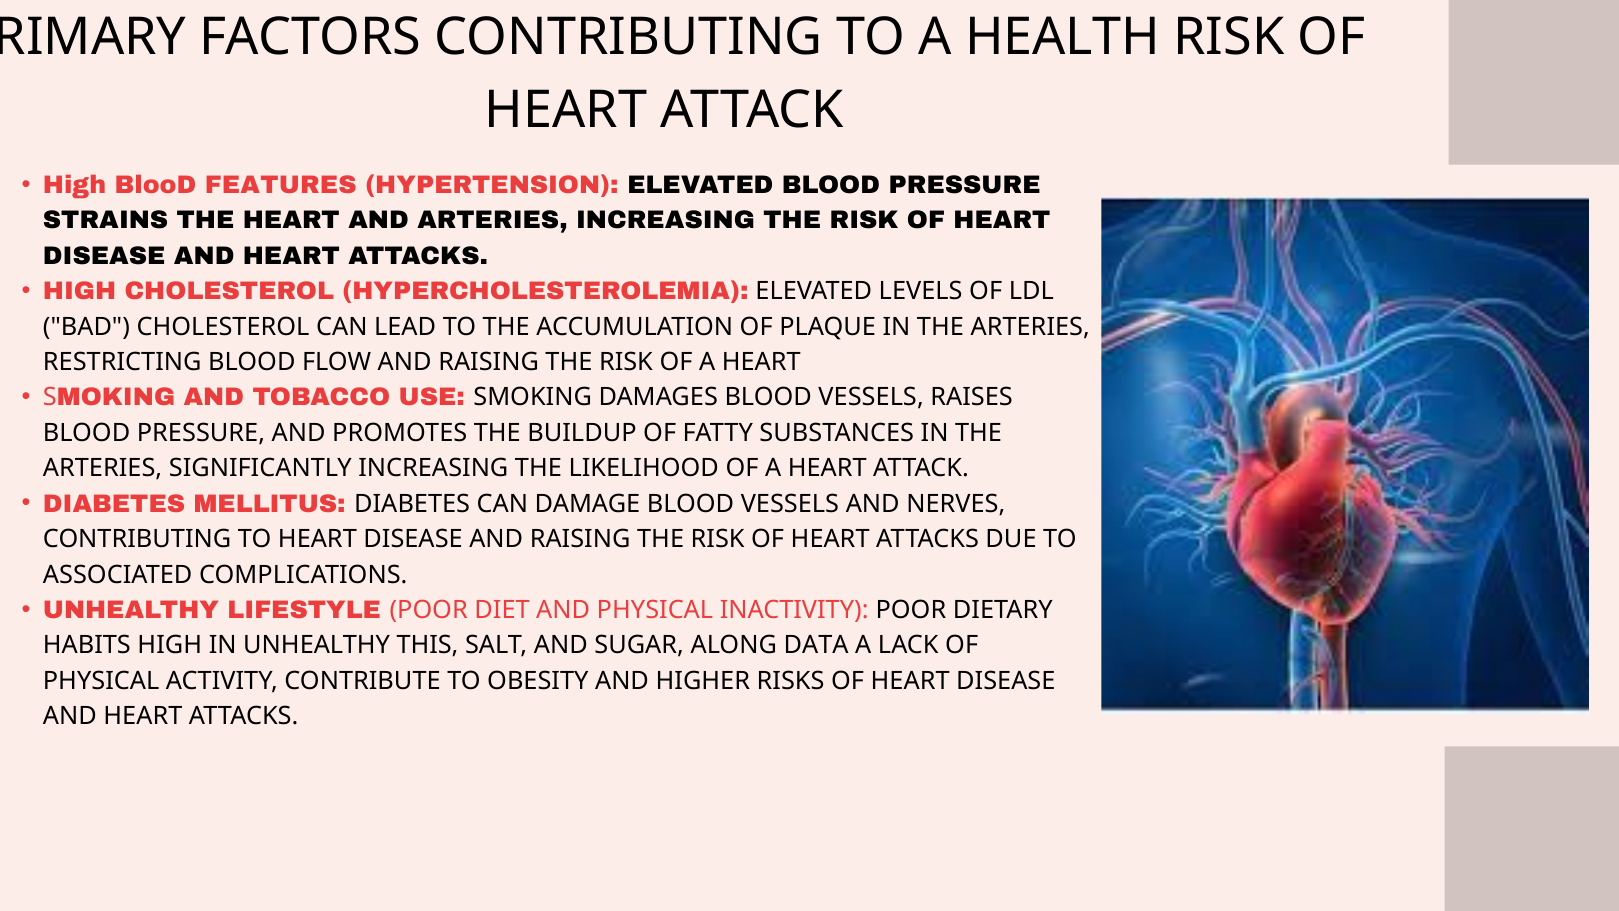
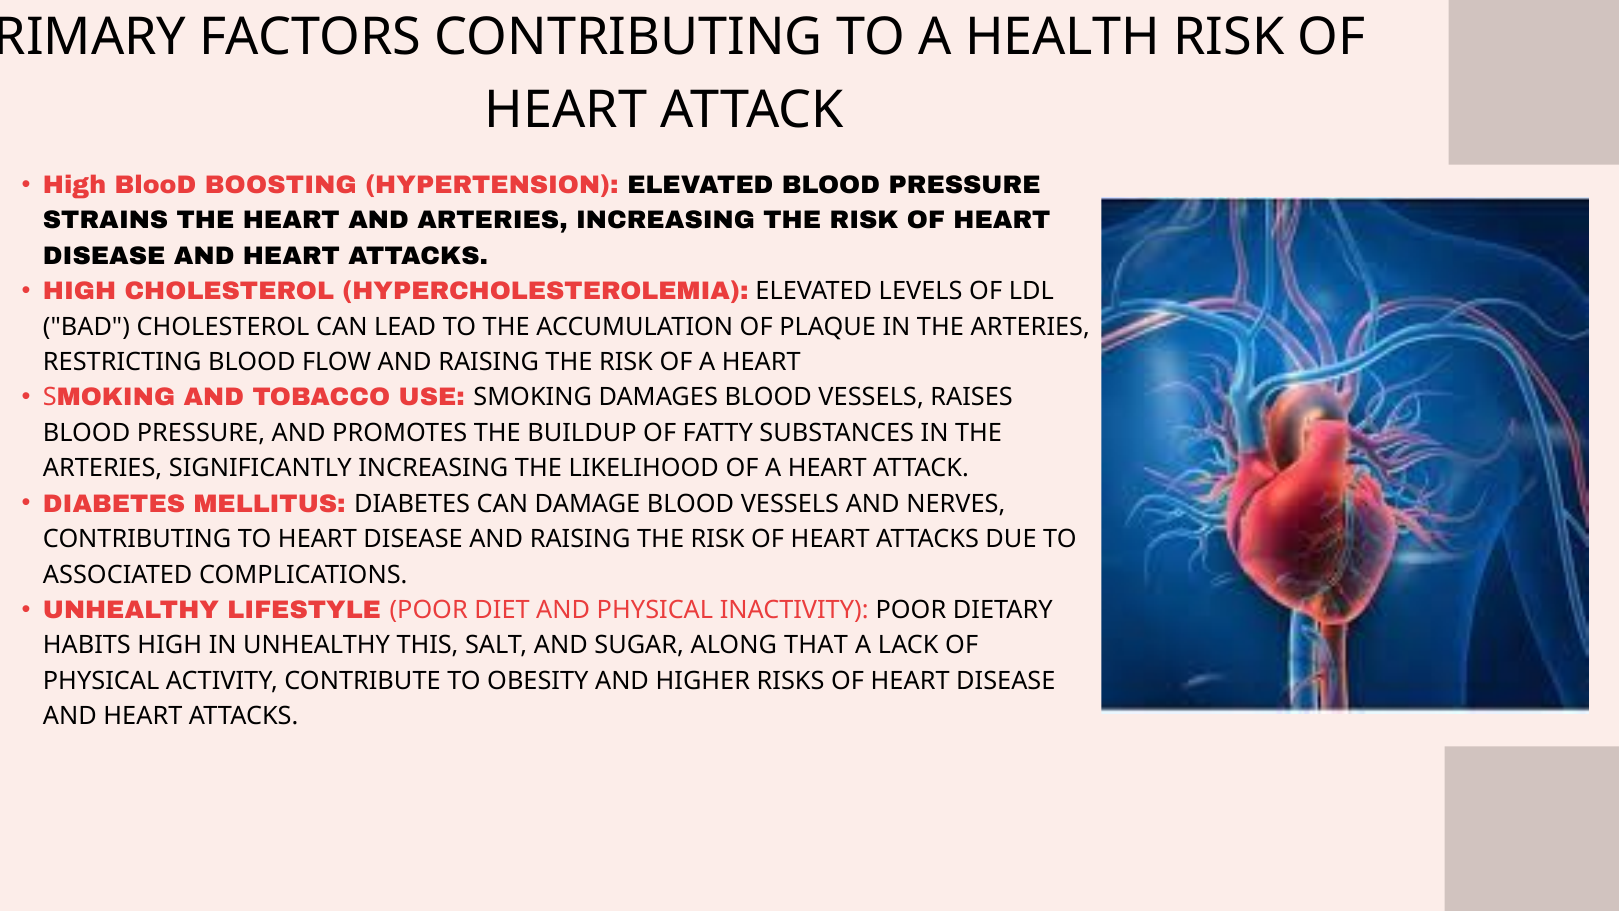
FEATURES: FEATURES -> BOOSTING
DATA: DATA -> THAT
